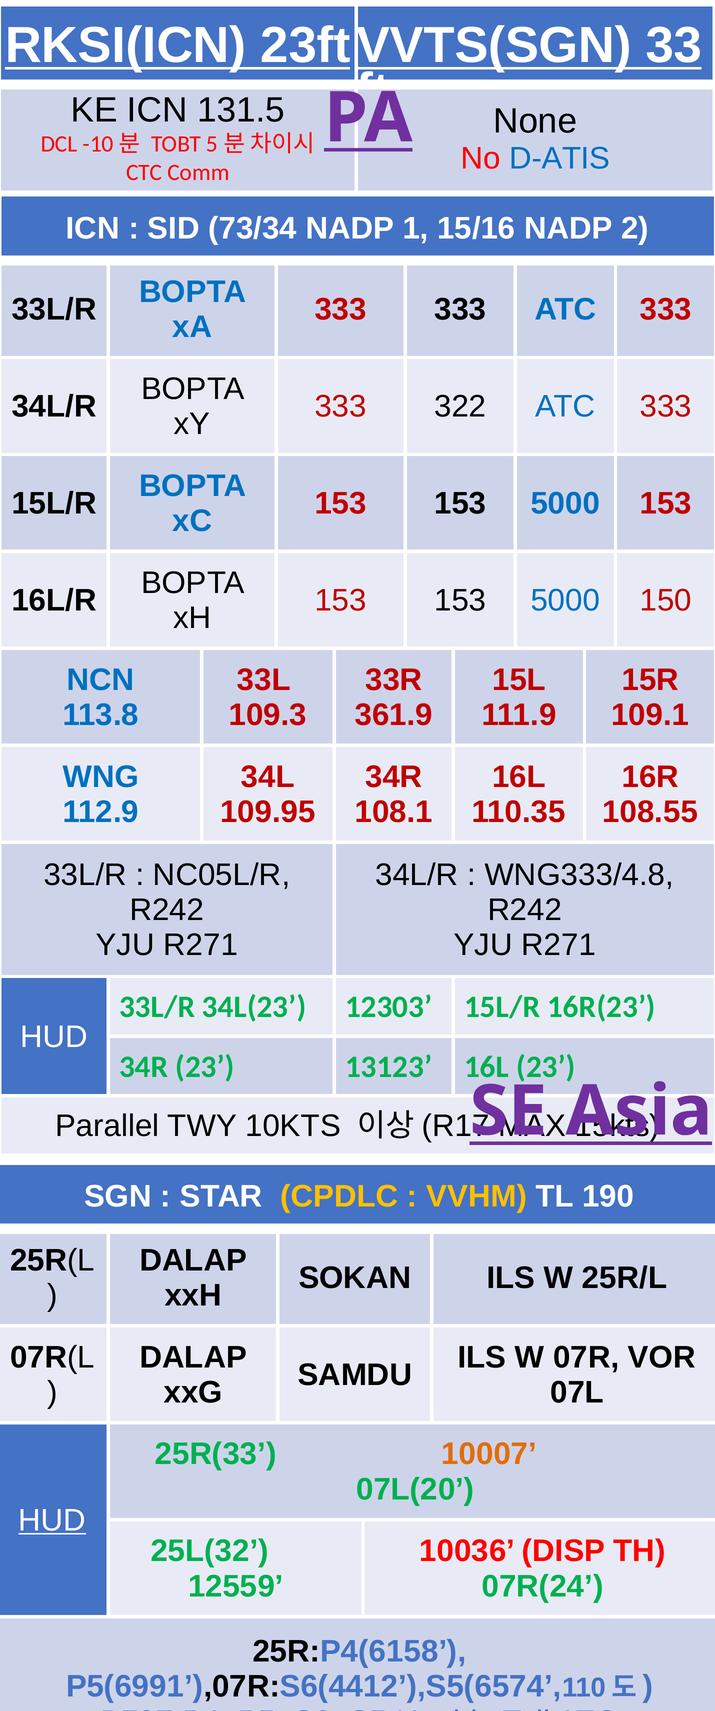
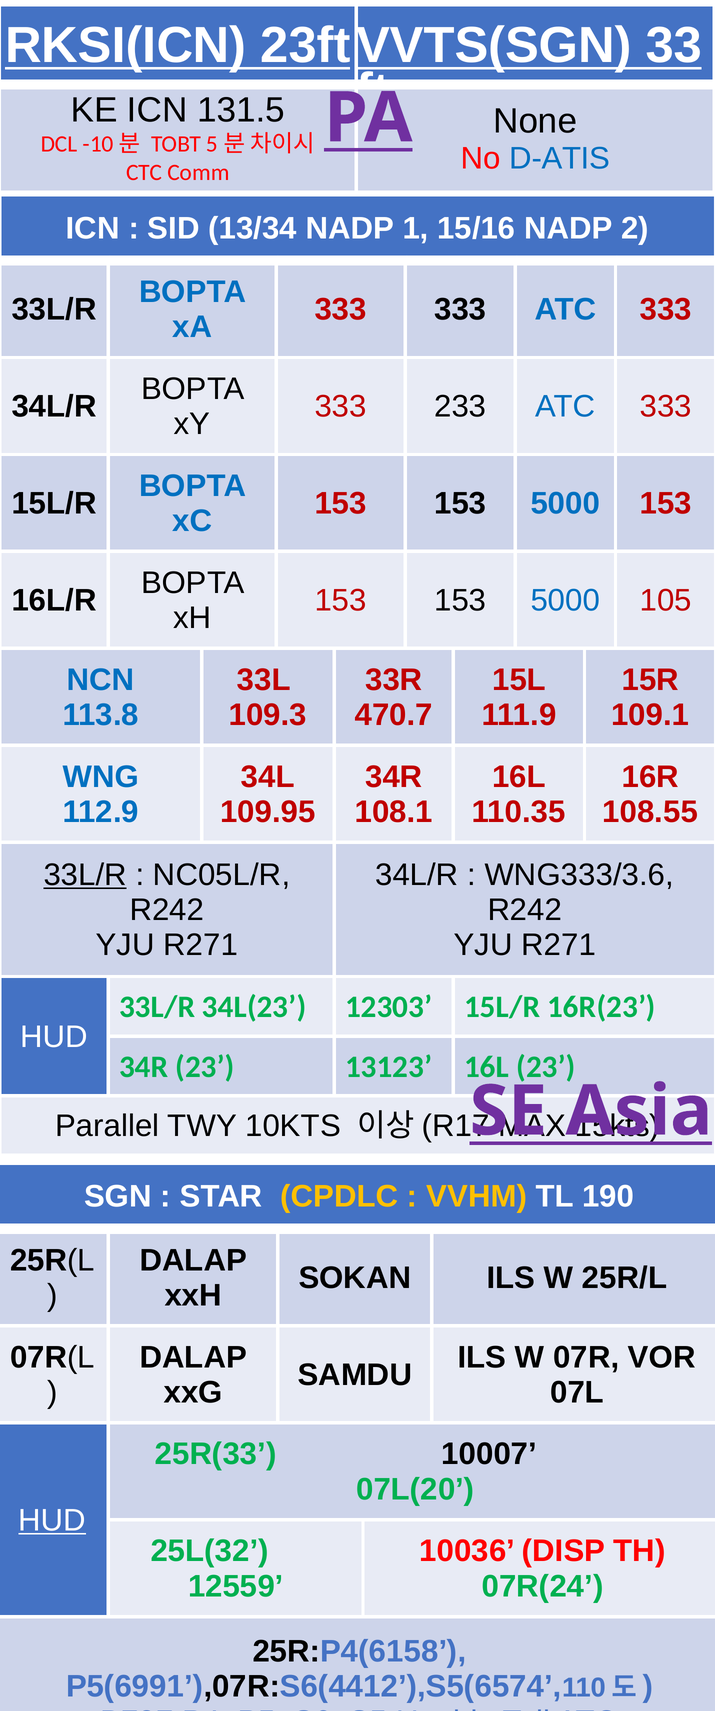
73/34: 73/34 -> 13/34
322: 322 -> 233
150: 150 -> 105
361.9: 361.9 -> 470.7
33L/R at (85, 875) underline: none -> present
WNG333/4.8: WNG333/4.8 -> WNG333/3.6
10007 colour: orange -> black
